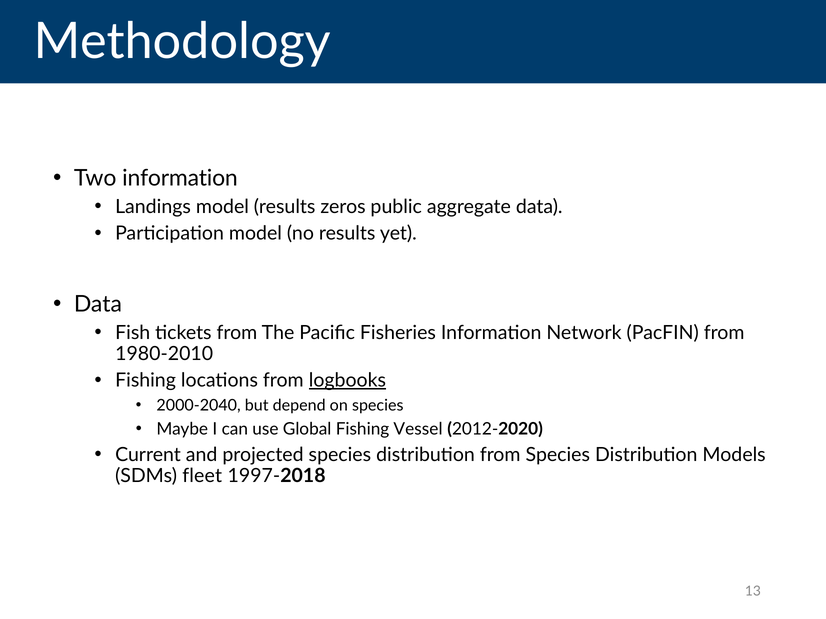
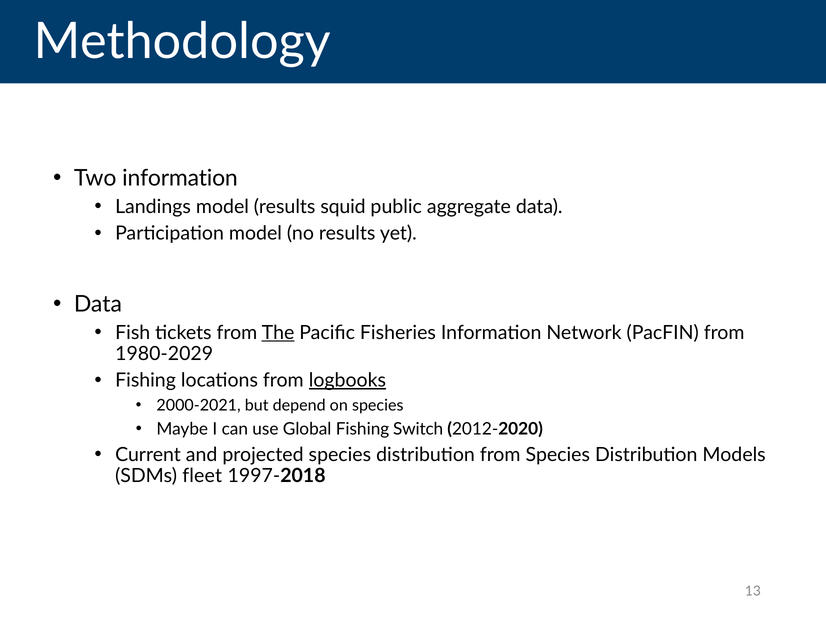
zeros: zeros -> squid
The underline: none -> present
1980-2010: 1980-2010 -> 1980-2029
2000-2040: 2000-2040 -> 2000-2021
Vessel: Vessel -> Switch
